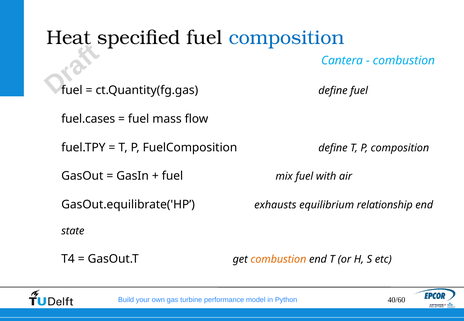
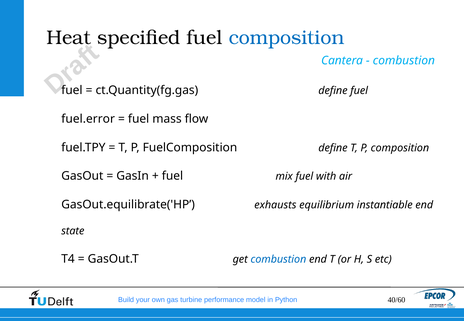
fuel.cases: fuel.cases -> fuel.error
relationship: relationship -> instantiable
combustion at (278, 259) colour: orange -> blue
